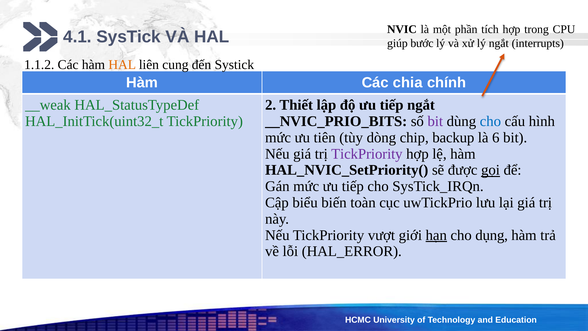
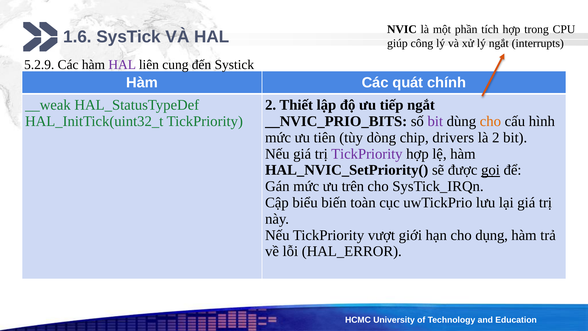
4.1: 4.1 -> 1.6
bước: bước -> công
1.1.2: 1.1.2 -> 5.2.9
HAL at (122, 65) colour: orange -> purple
chia: chia -> quát
cho at (490, 121) colour: blue -> orange
backup: backup -> drivers
là 6: 6 -> 2
mức ưu tiếp: tiếp -> trên
hạn underline: present -> none
